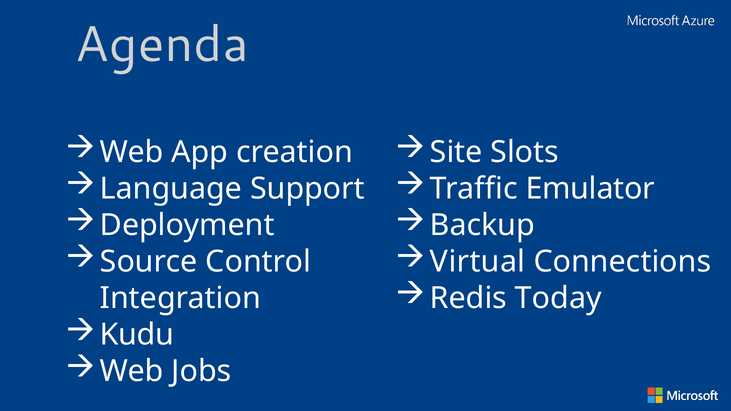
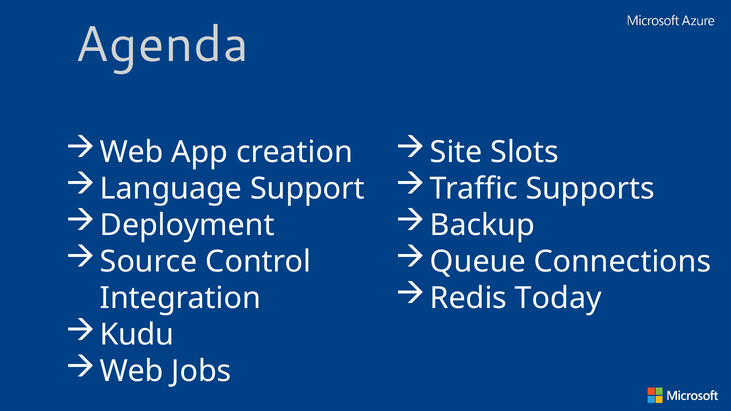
Emulator: Emulator -> Supports
Virtual: Virtual -> Queue
